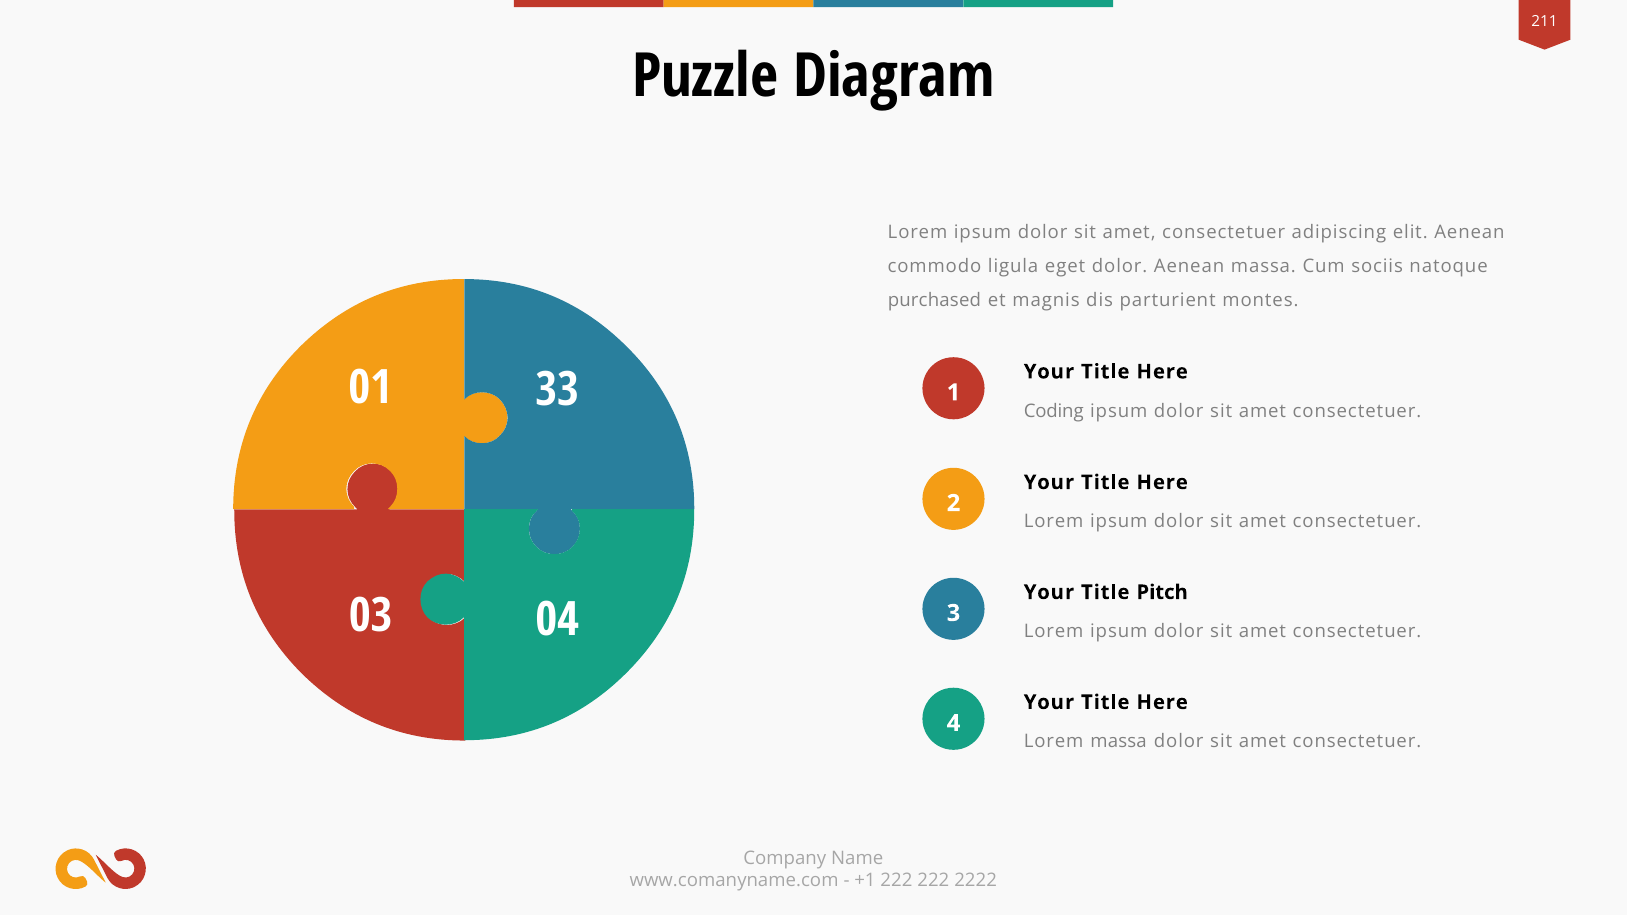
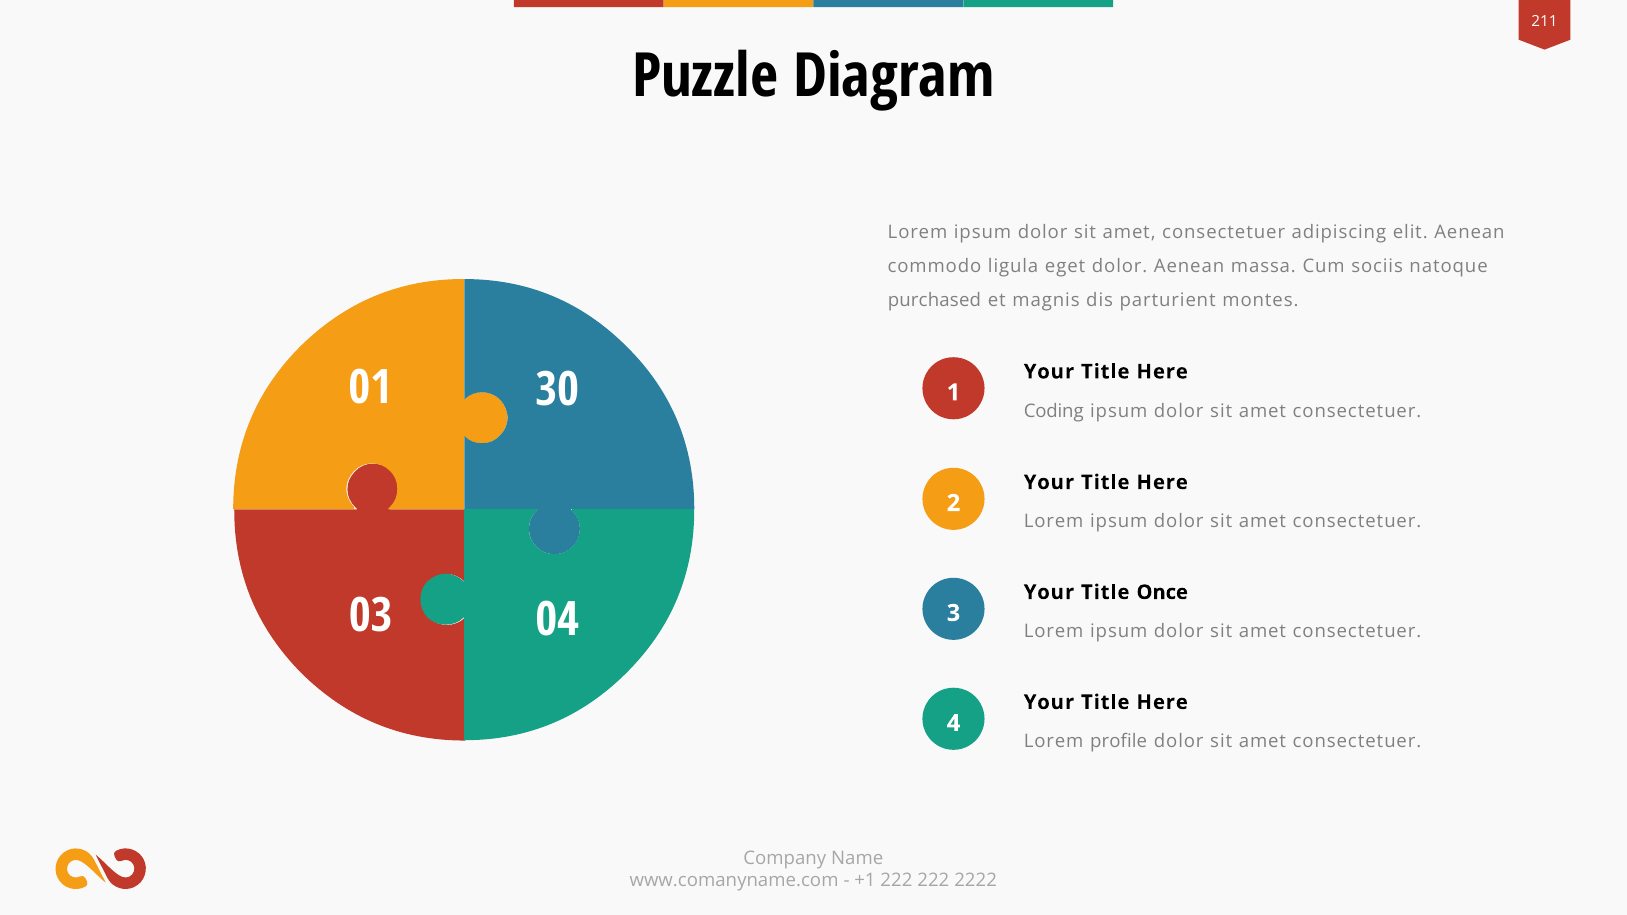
33: 33 -> 30
Pitch: Pitch -> Once
Lorem massa: massa -> profile
